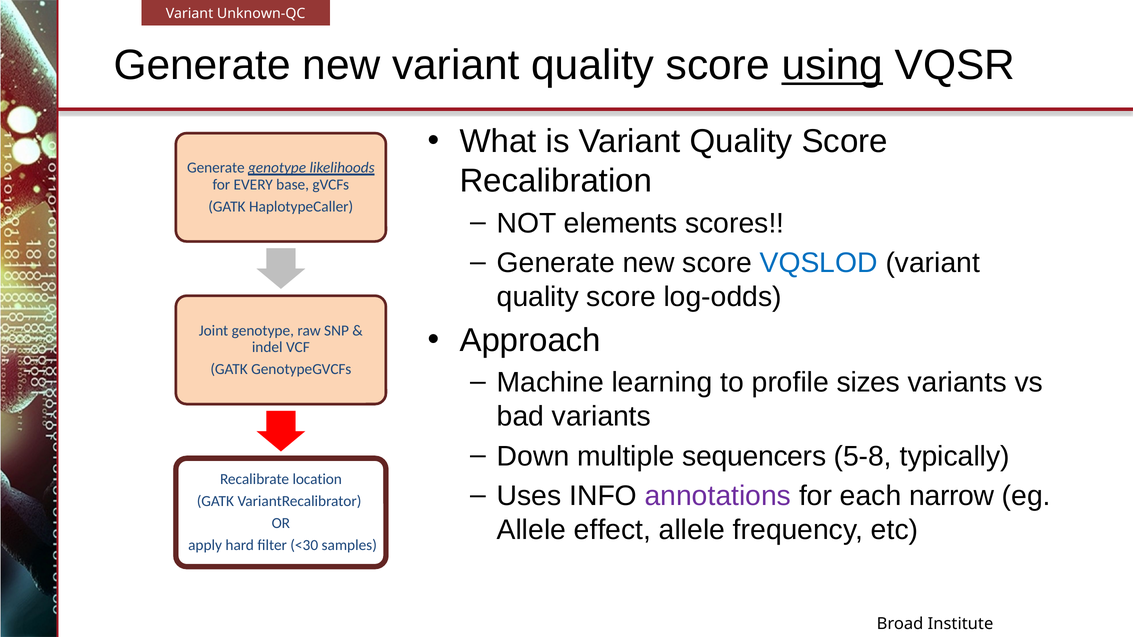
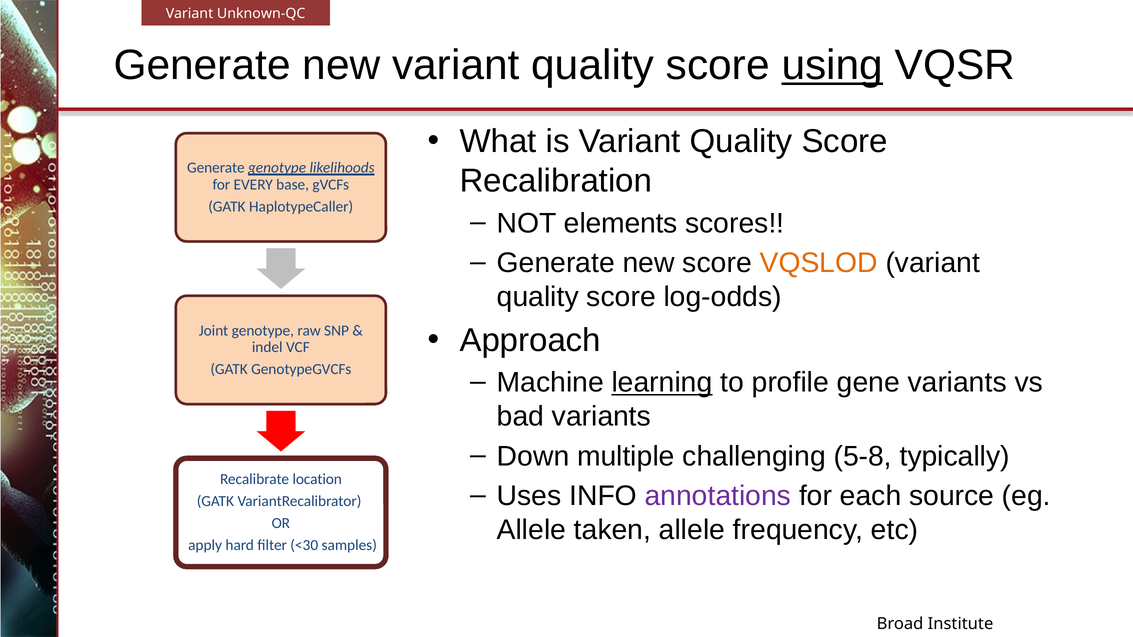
VQSLOD colour: blue -> orange
learning underline: none -> present
sizes: sizes -> gene
sequencers: sequencers -> challenging
narrow: narrow -> source
effect: effect -> taken
